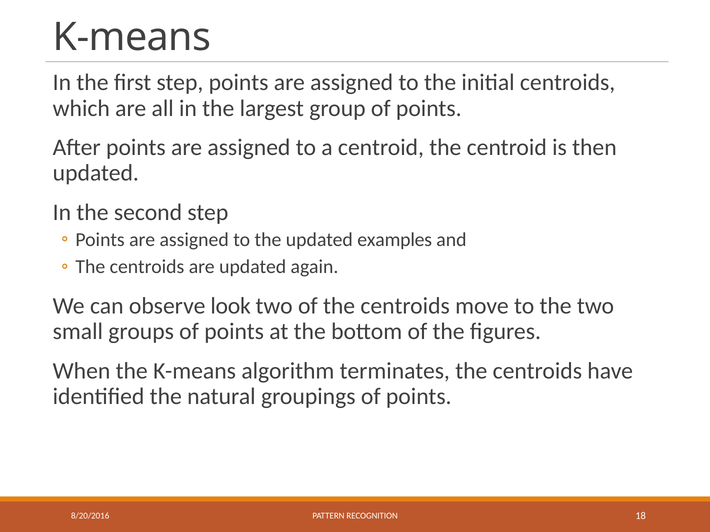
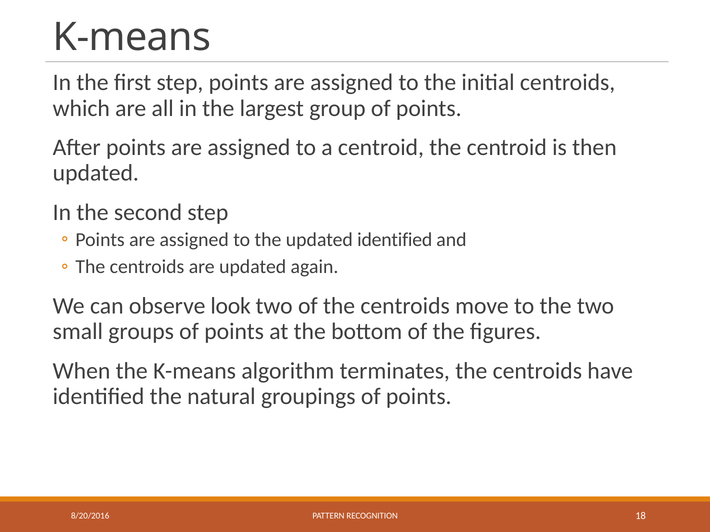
updated examples: examples -> identified
